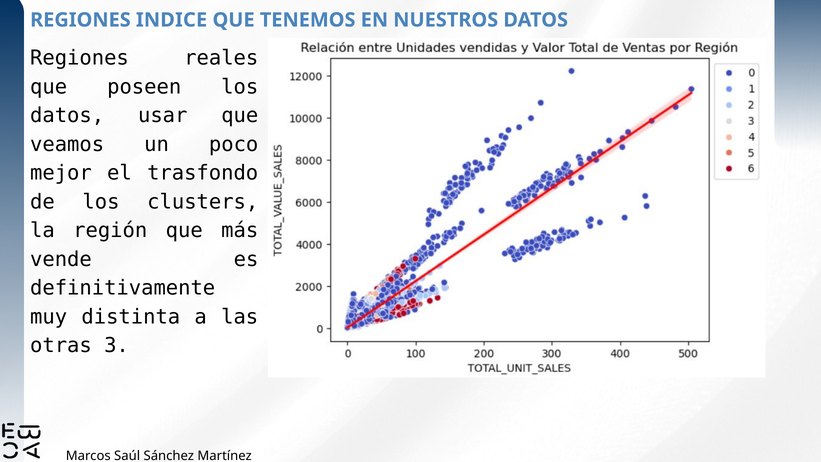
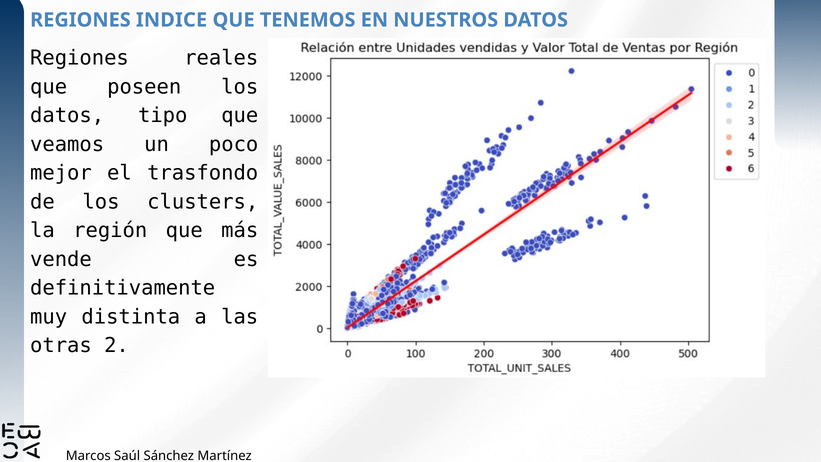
usar: usar -> tipo
3: 3 -> 2
